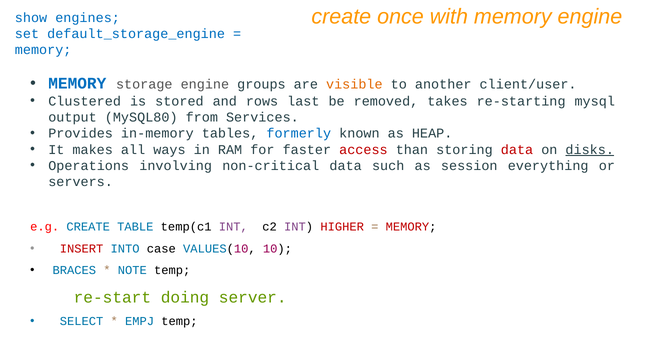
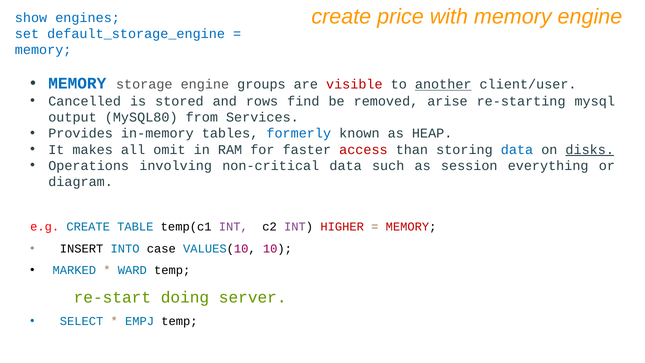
once: once -> price
visible colour: orange -> red
another underline: none -> present
Clustered: Clustered -> Cancelled
last: last -> find
takes: takes -> arise
ways: ways -> omit
data at (517, 149) colour: red -> blue
servers: servers -> diagram
INSERT colour: red -> black
BRACES: BRACES -> MARKED
NOTE: NOTE -> WARD
